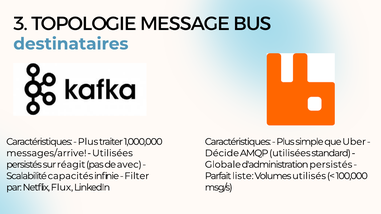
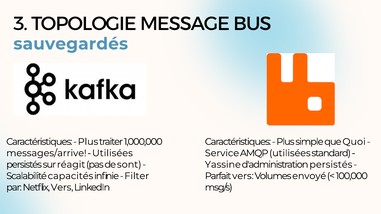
destinataires: destinataires -> sauvegardés
Uber: Uber -> Quoi
Décide: Décide -> Service
avec: avec -> sont
Globale: Globale -> Yassine
Parfait liste: liste -> vers
utilisés: utilisés -> envoyé
Netflix Flux: Flux -> Vers
